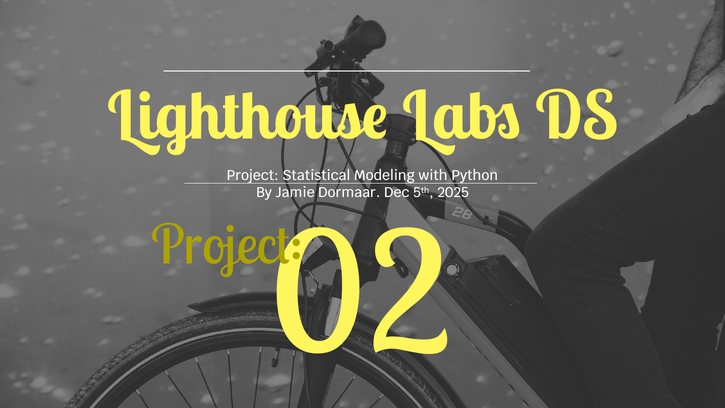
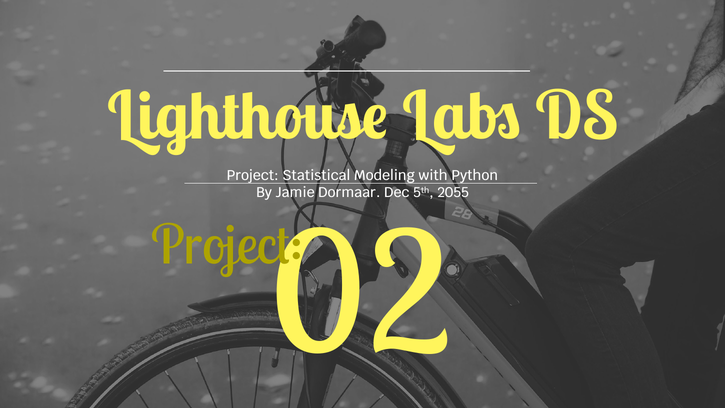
2025: 2025 -> 2055
